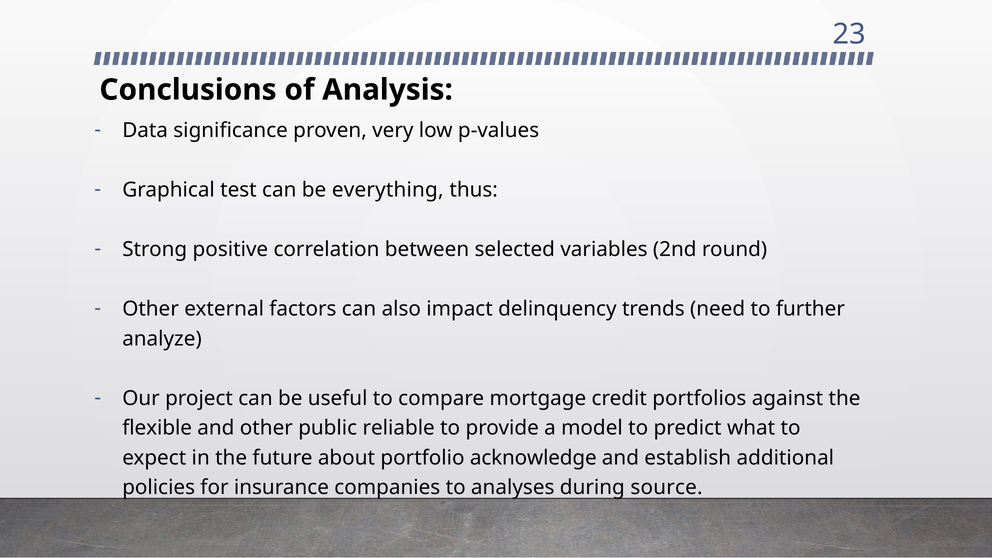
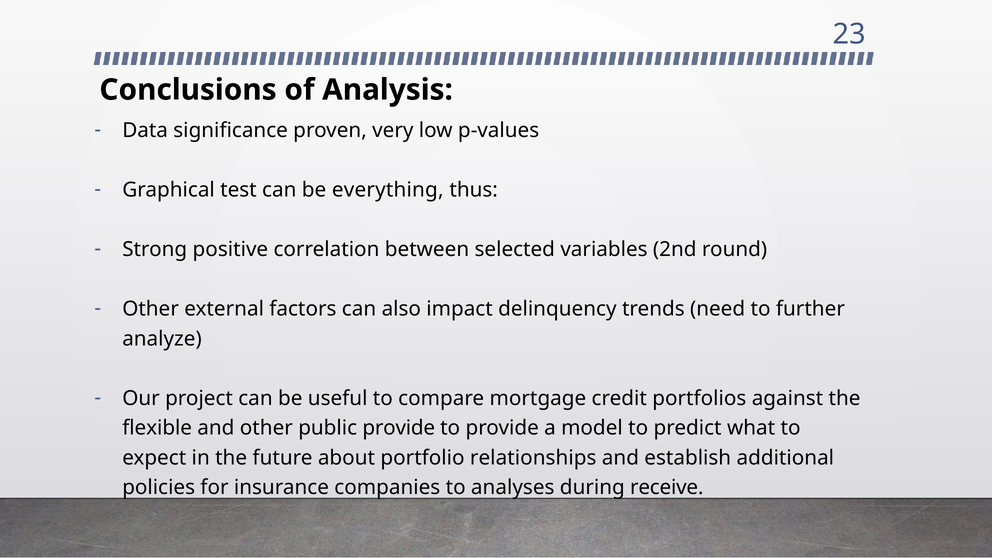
public reliable: reliable -> provide
acknowledge: acknowledge -> relationships
source: source -> receive
